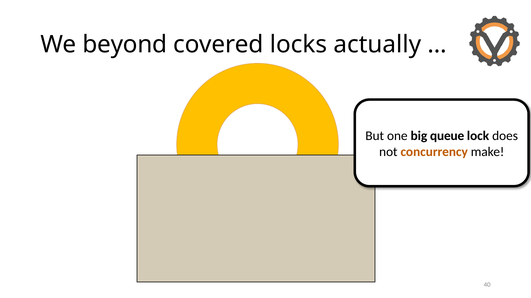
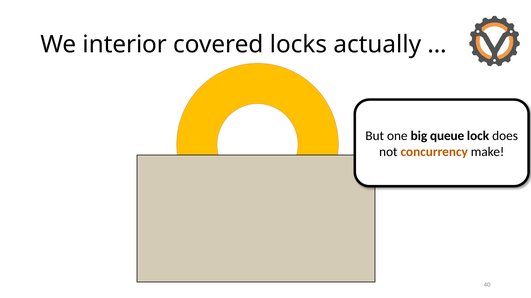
beyond: beyond -> interior
